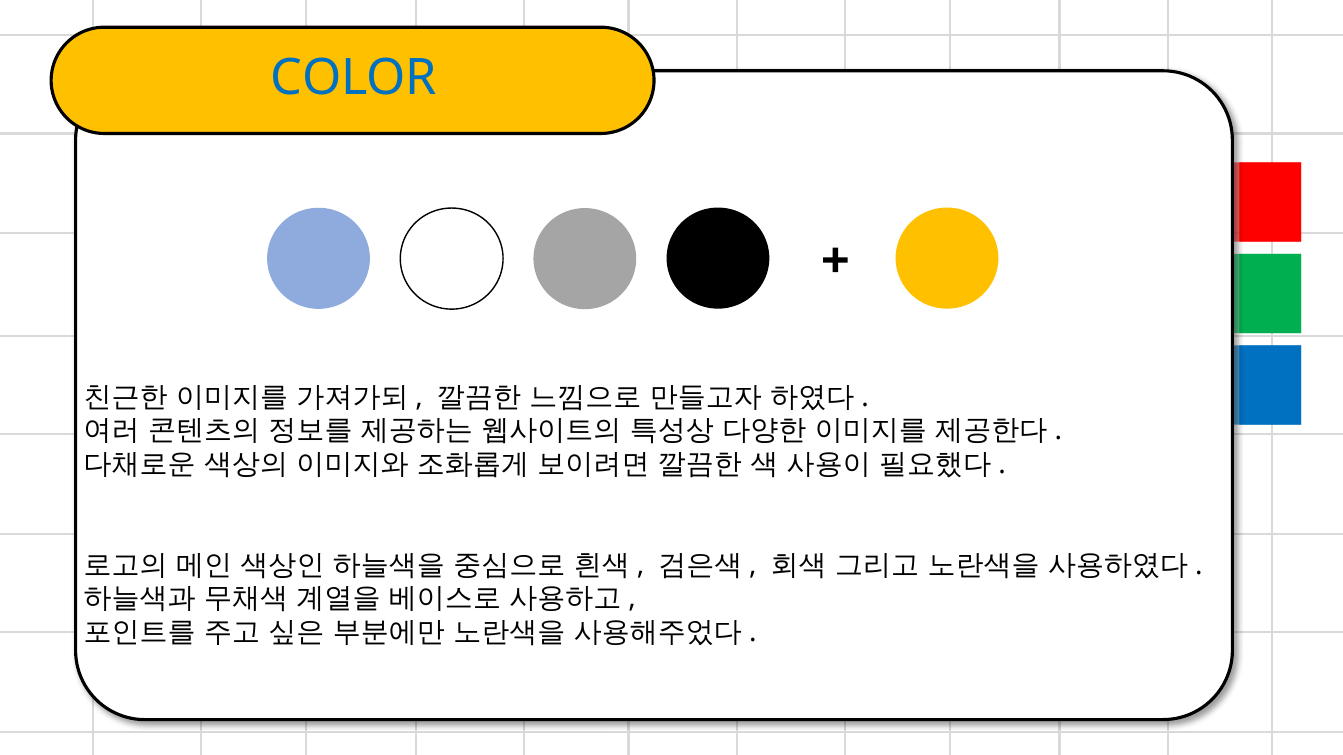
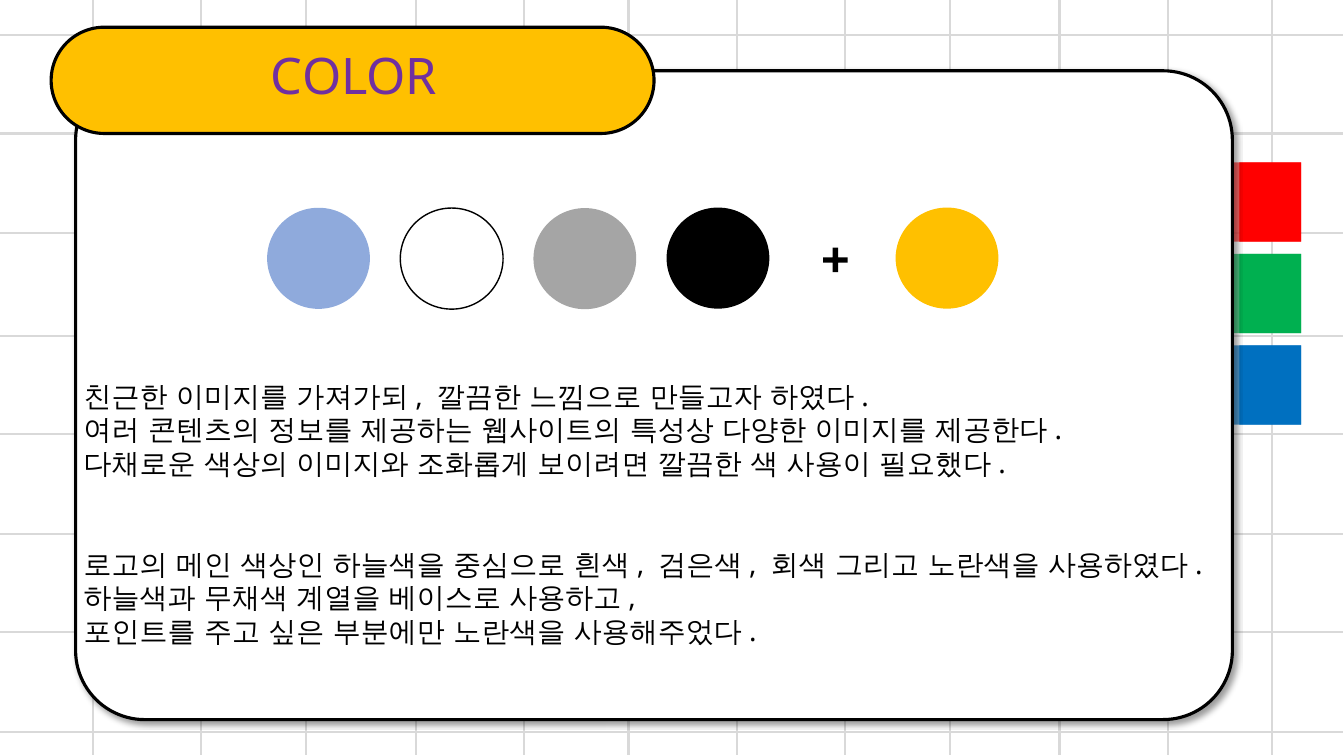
COLOR colour: blue -> purple
